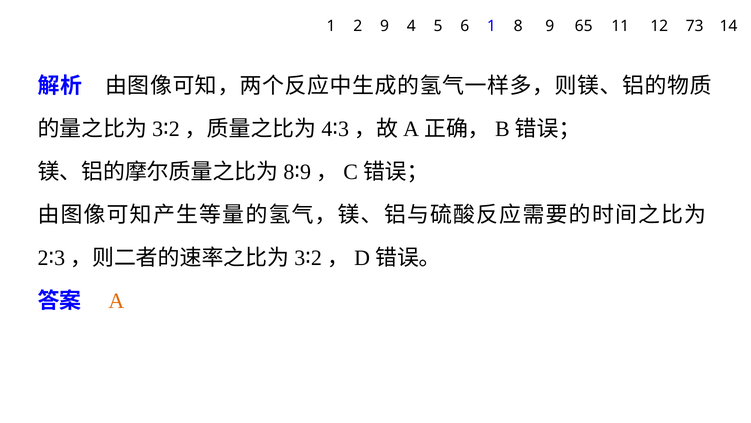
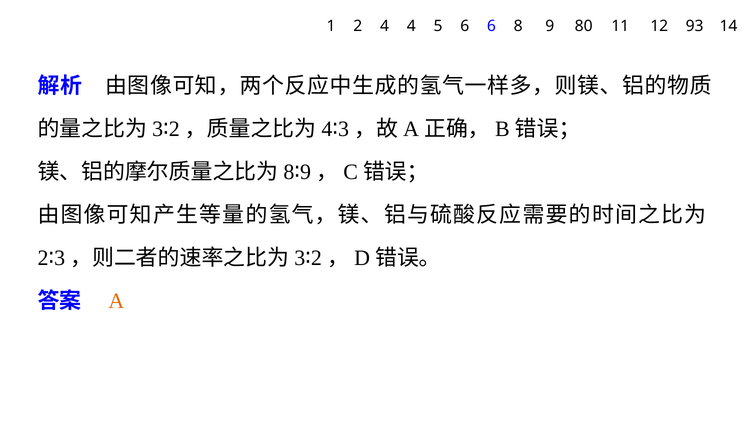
2 9: 9 -> 4
6 1: 1 -> 6
65: 65 -> 80
73: 73 -> 93
